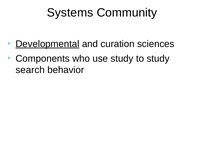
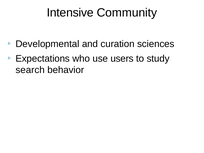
Systems: Systems -> Intensive
Developmental underline: present -> none
Components: Components -> Expectations
use study: study -> users
